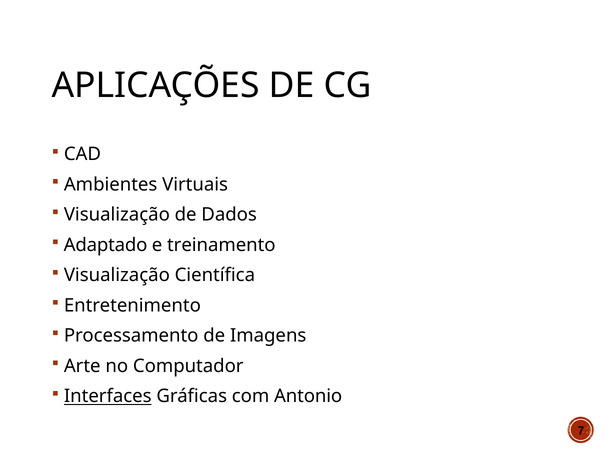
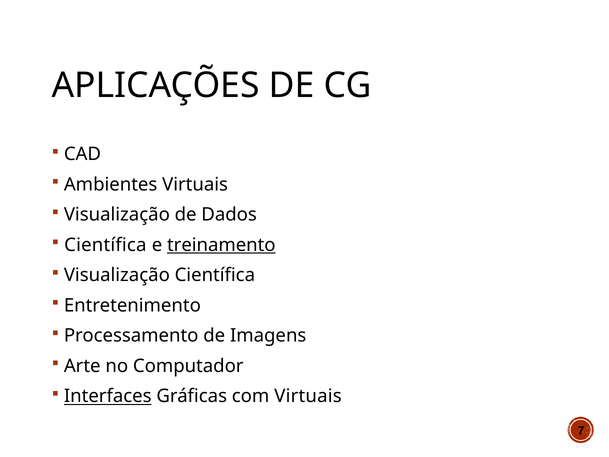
Adaptado at (106, 245): Adaptado -> Científica
treinamento underline: none -> present
com Antonio: Antonio -> Virtuais
